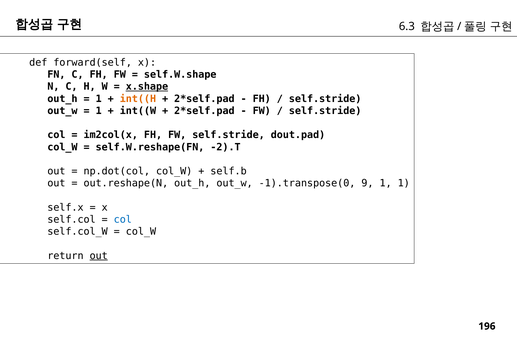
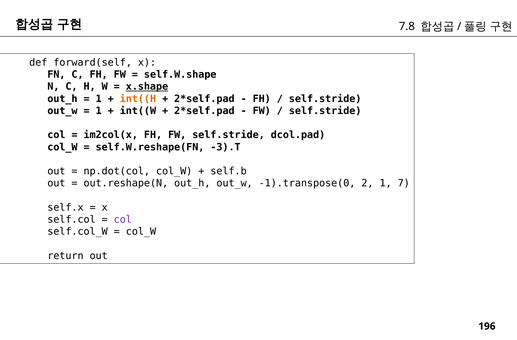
6.3: 6.3 -> 7.8
dout.pad: dout.pad -> dcol.pad
-2).T: -2).T -> -3).T
9: 9 -> 2
1 1: 1 -> 7
col at (123, 219) colour: blue -> purple
out at (99, 255) underline: present -> none
